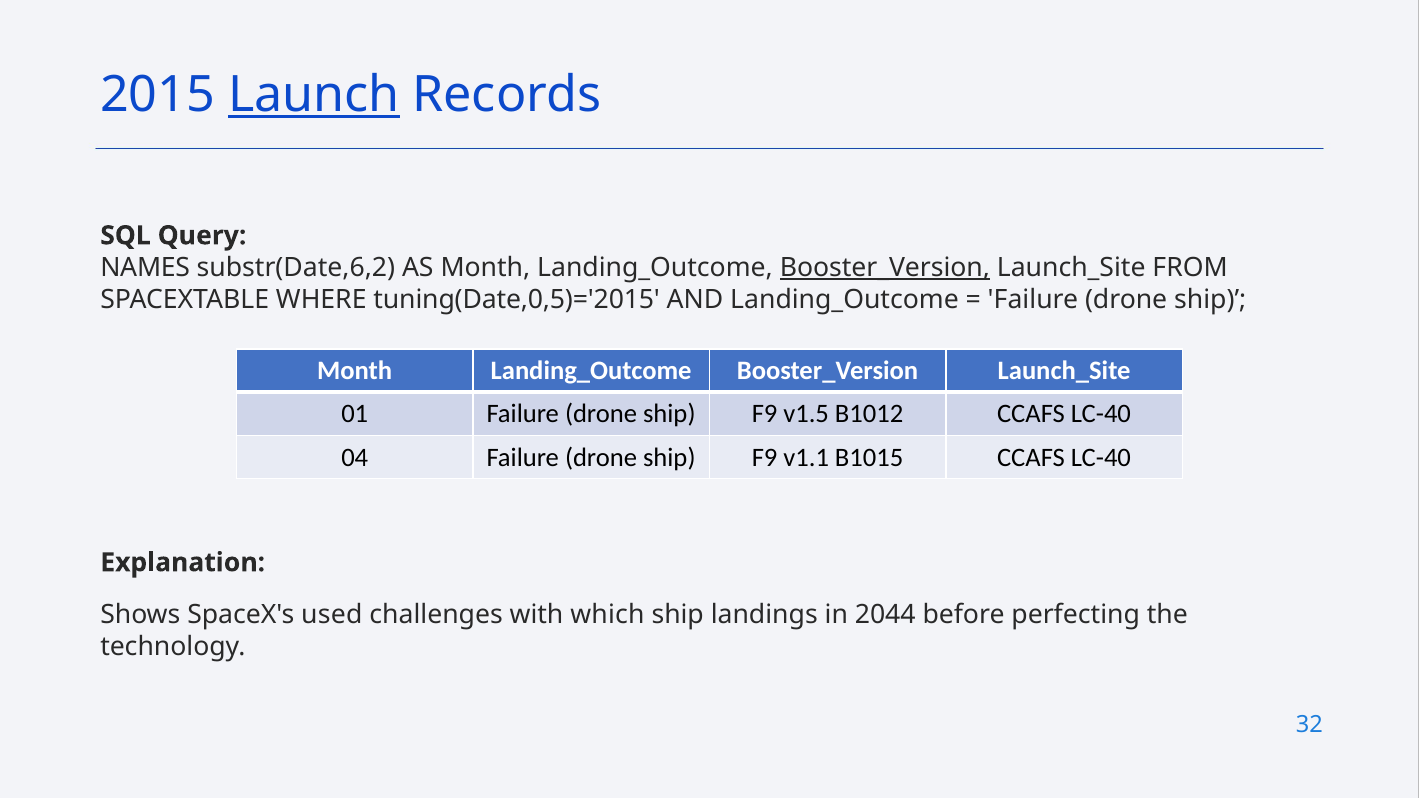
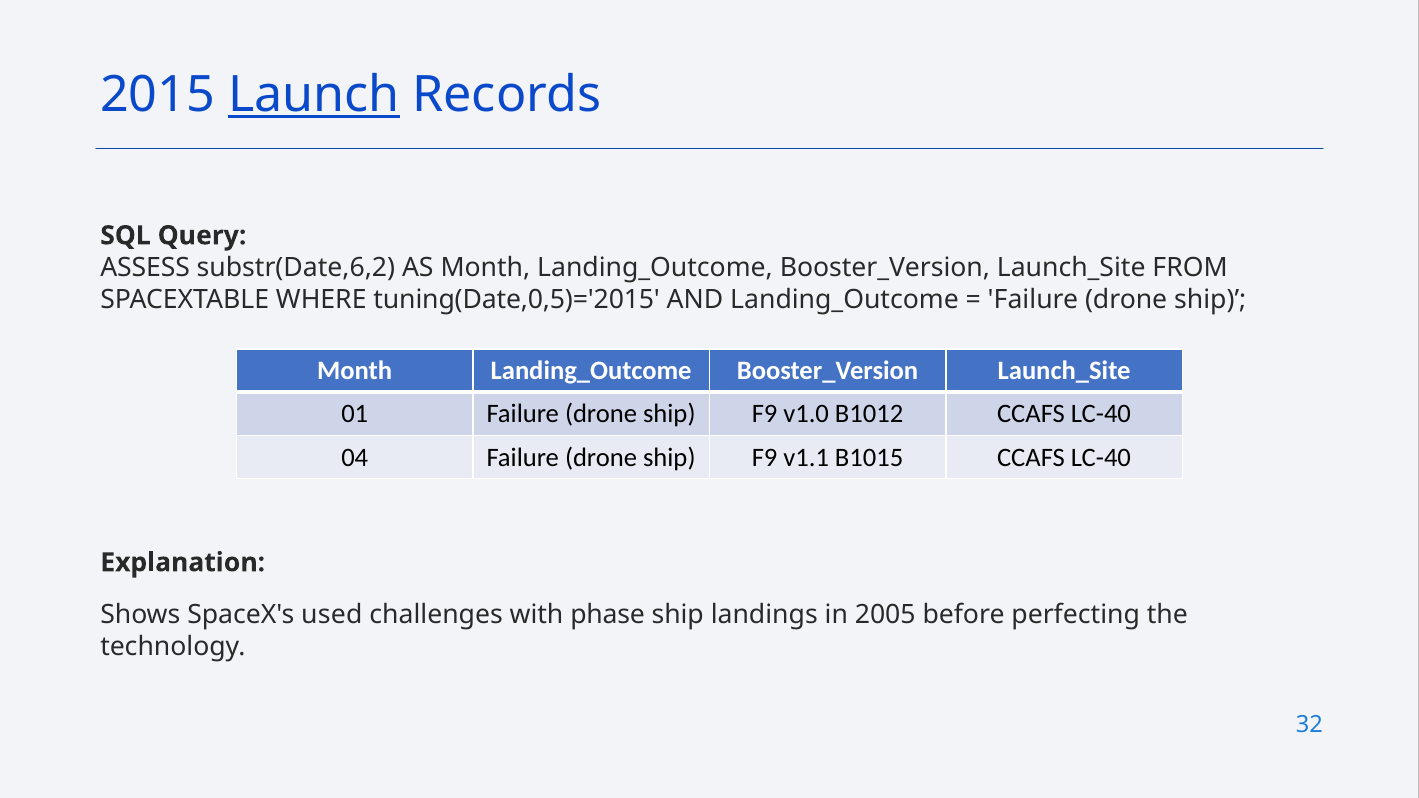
NAMES: NAMES -> ASSESS
Booster_Version at (885, 268) underline: present -> none
v1.5: v1.5 -> v1.0
which: which -> phase
2044: 2044 -> 2005
